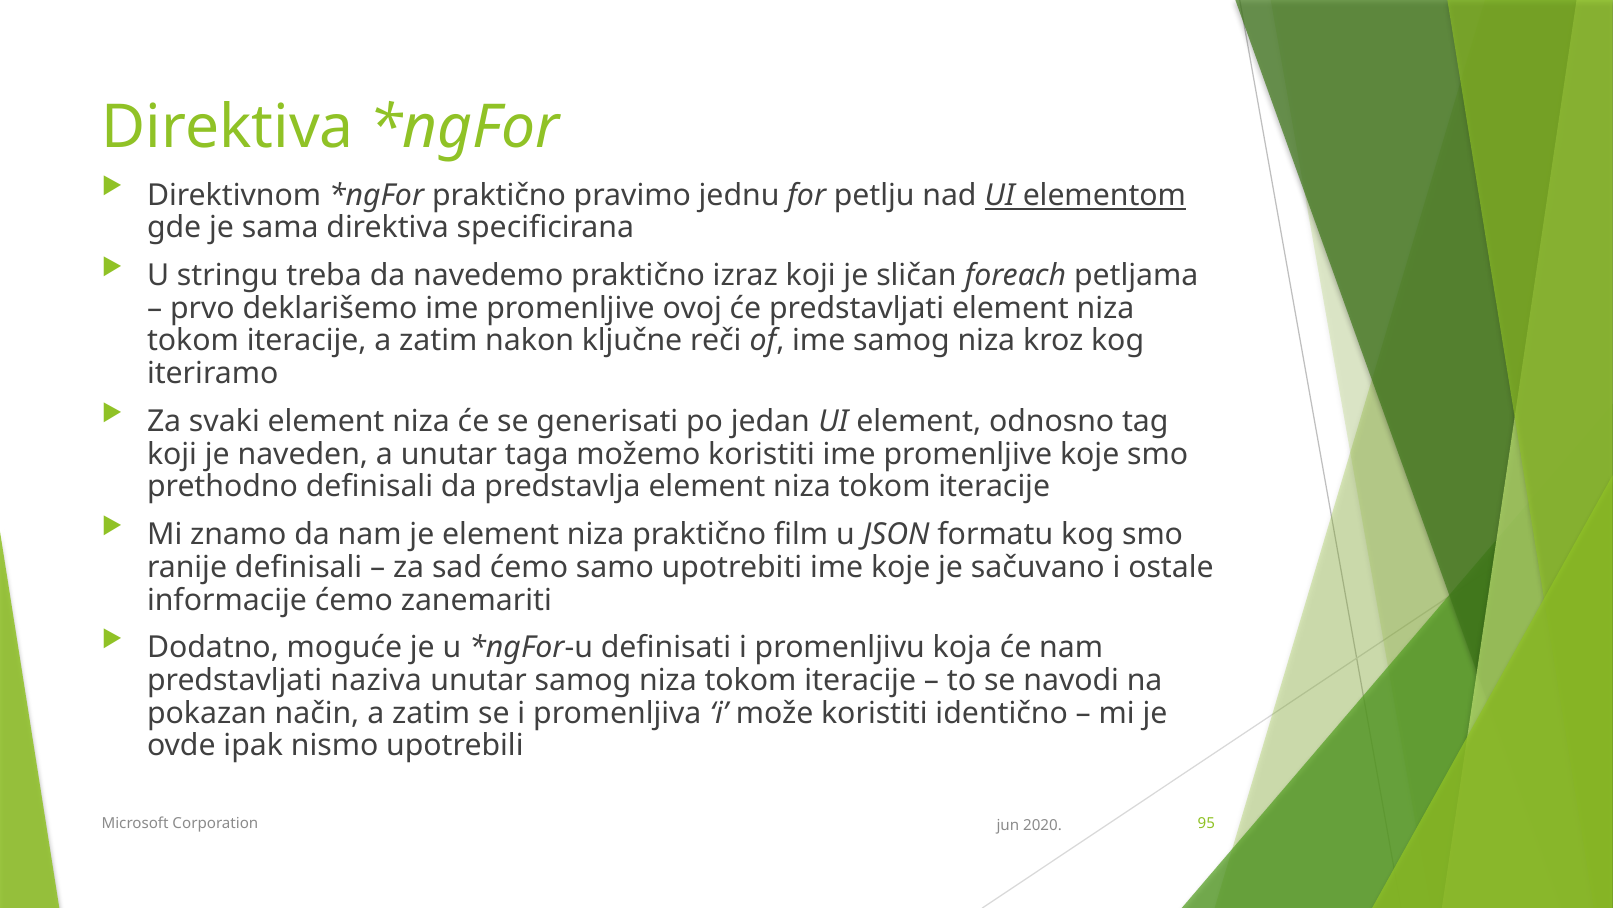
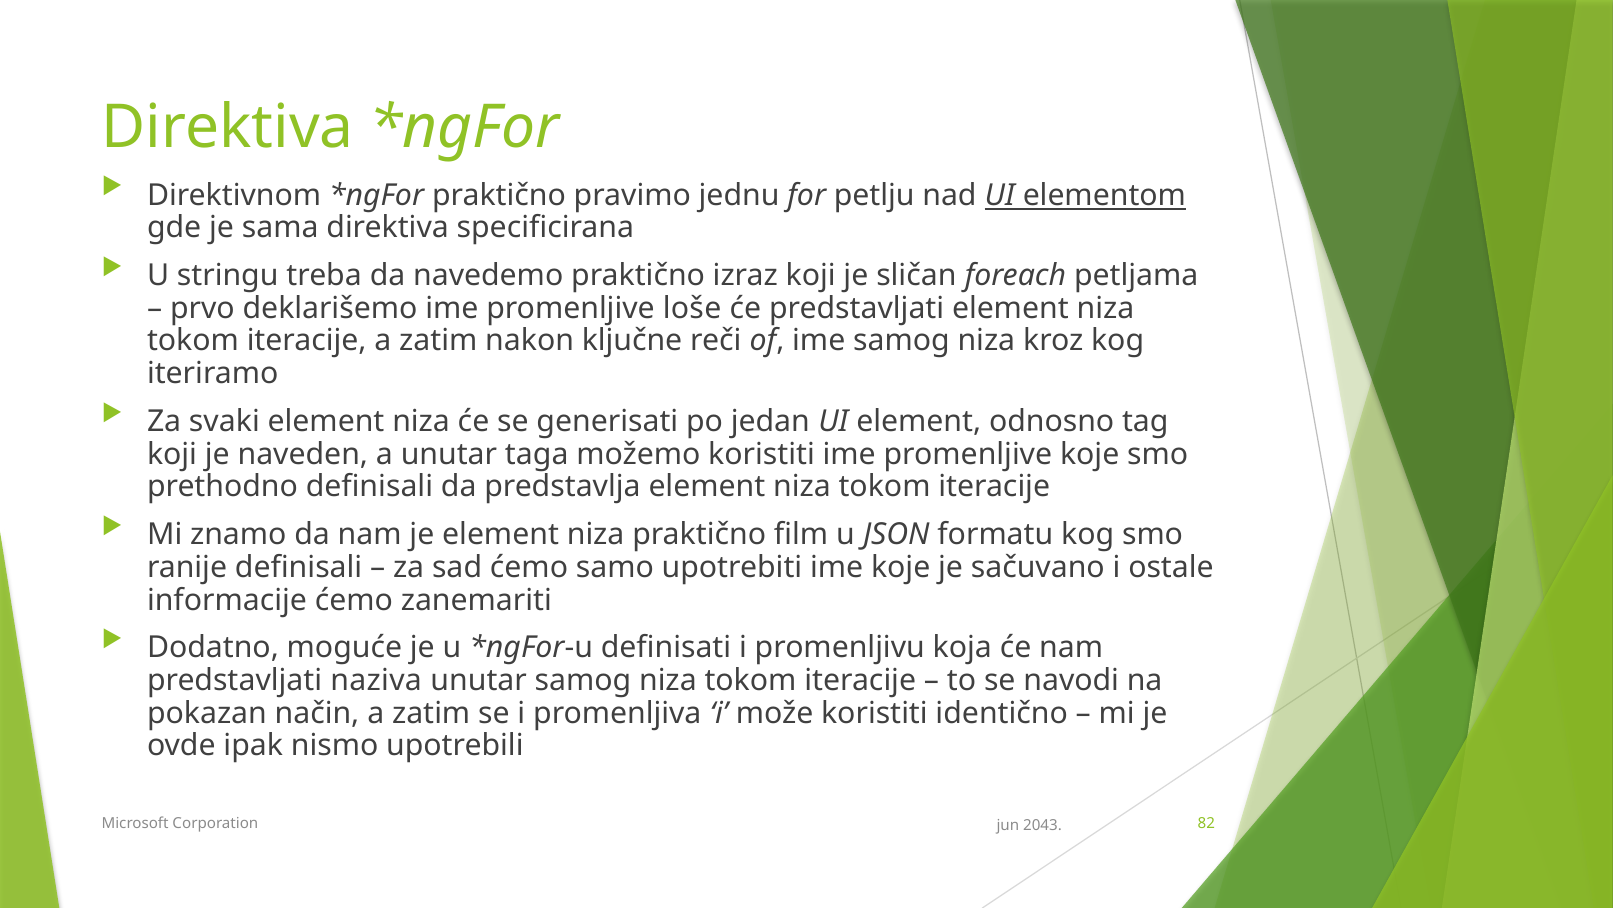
ovoj: ovoj -> loše
95: 95 -> 82
2020: 2020 -> 2043
